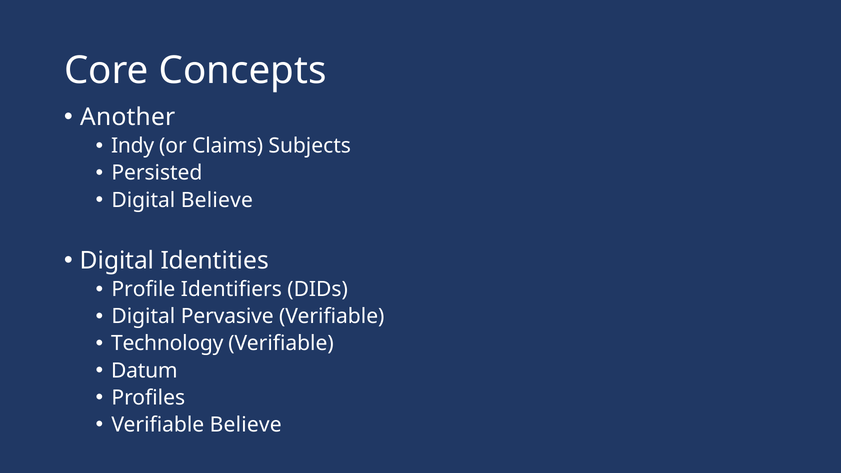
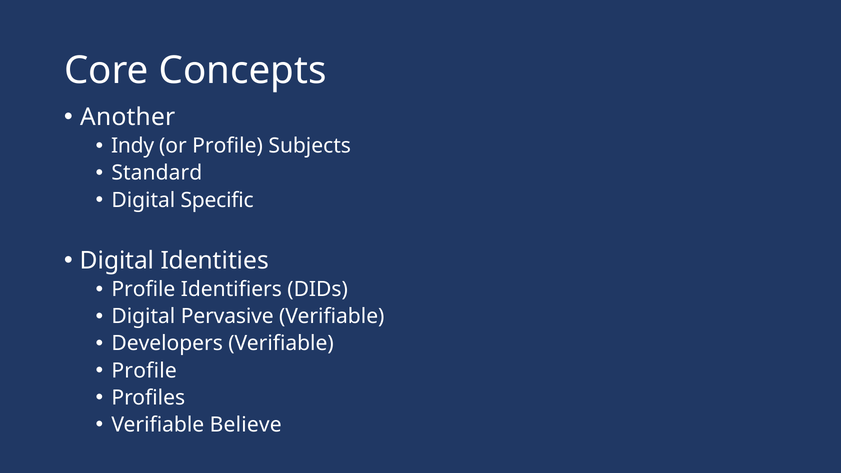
or Claims: Claims -> Profile
Persisted: Persisted -> Standard
Digital Believe: Believe -> Specific
Technology: Technology -> Developers
Datum at (144, 371): Datum -> Profile
